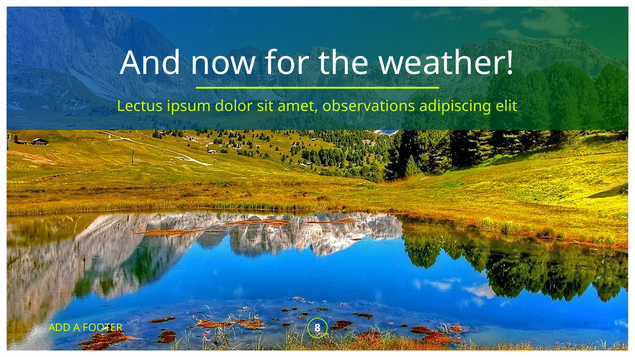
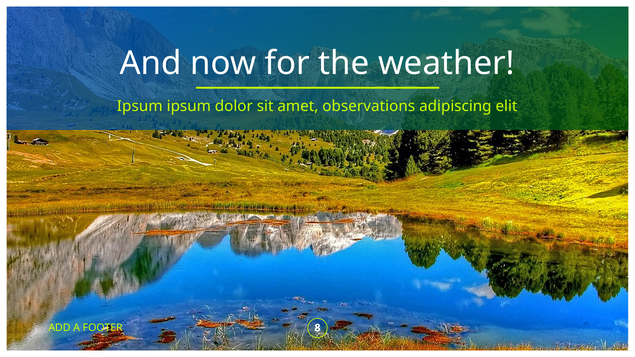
Lectus at (140, 106): Lectus -> Ipsum
